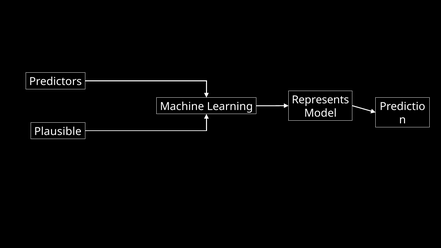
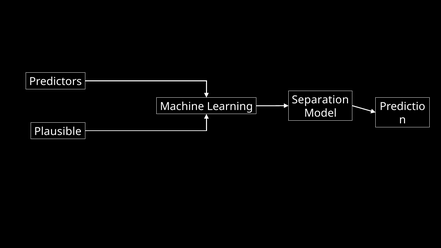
Represents: Represents -> Separation
